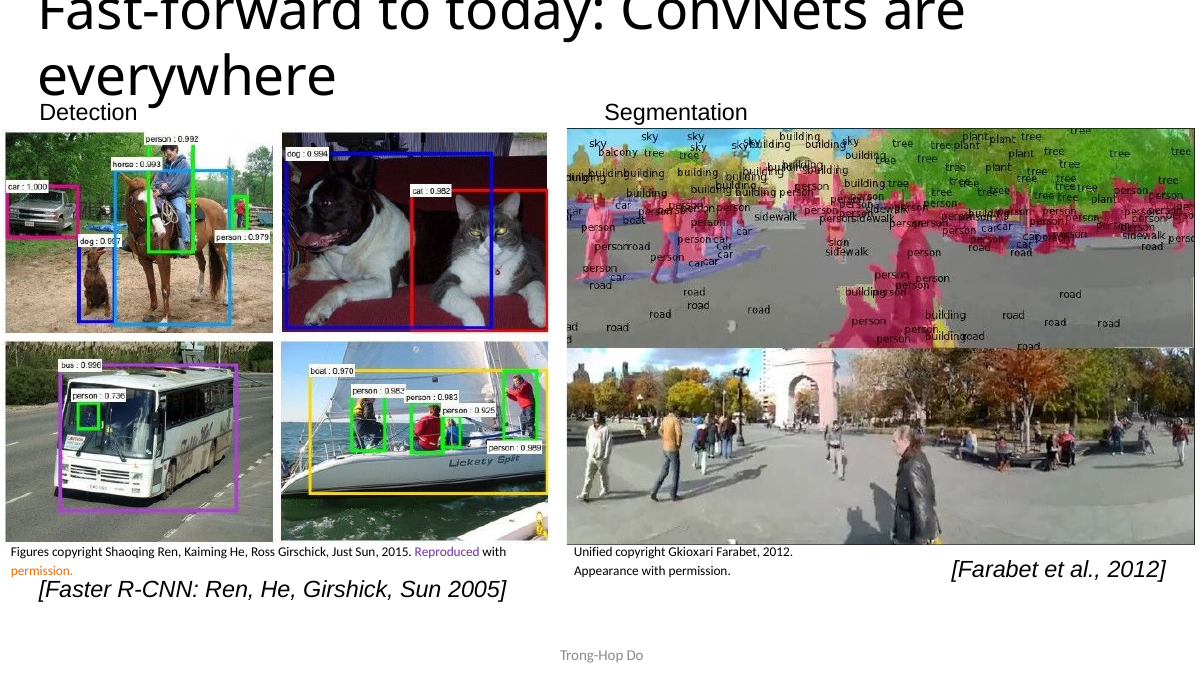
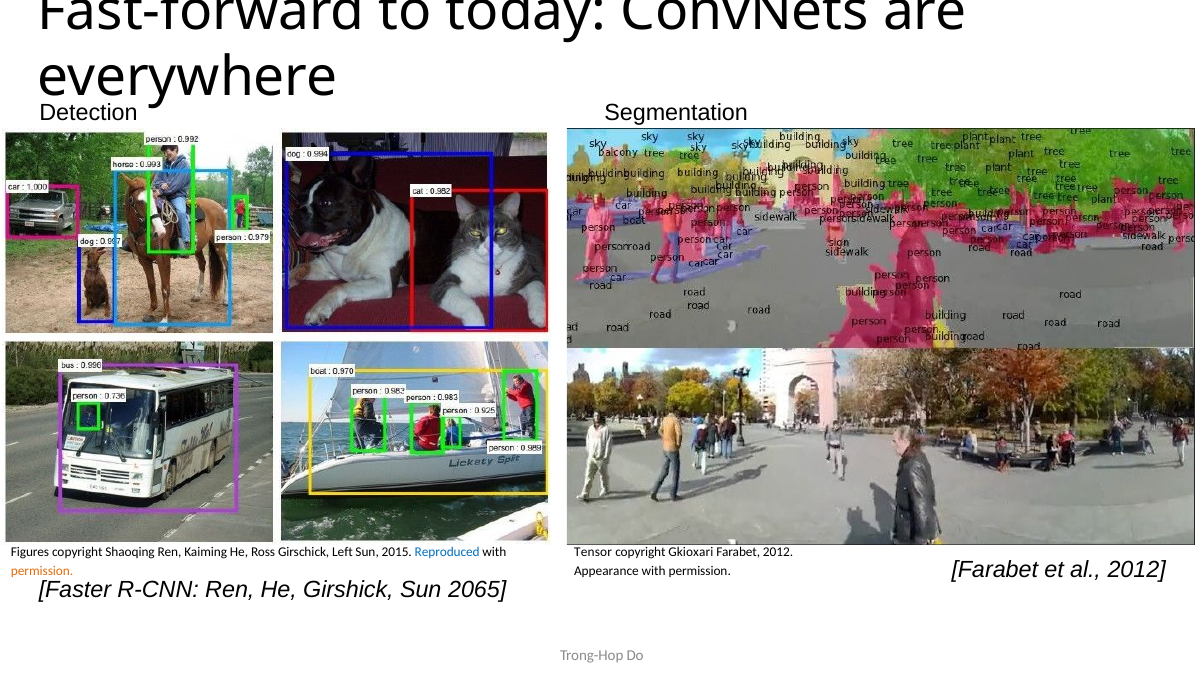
Just: Just -> Left
Reproduced colour: purple -> blue
Unified: Unified -> Tensor
2005: 2005 -> 2065
